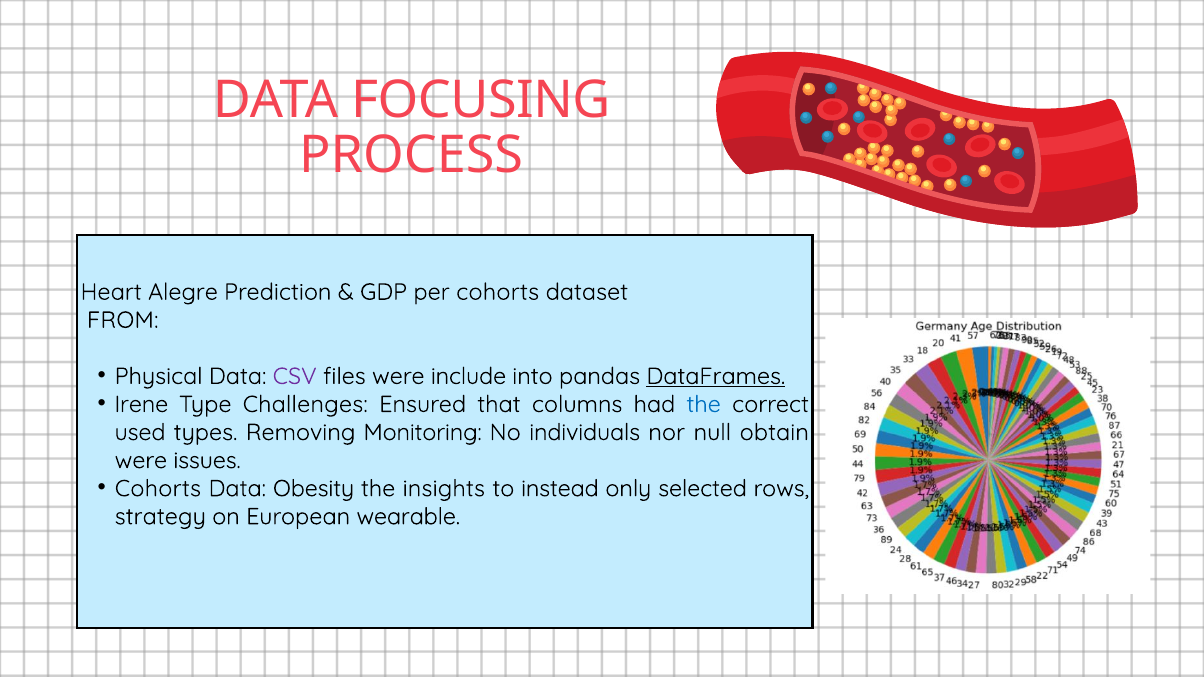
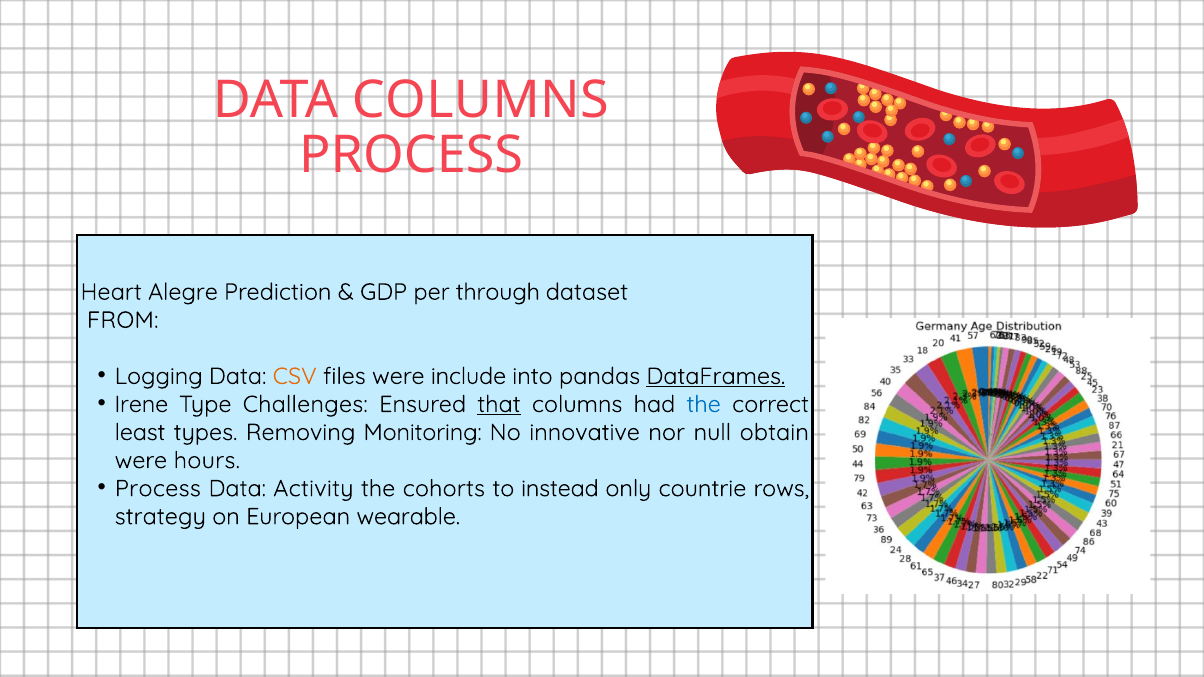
DATA FOCUSING: FOCUSING -> COLUMNS
per cohorts: cohorts -> through
Physical: Physical -> Logging
CSV colour: purple -> orange
that underline: none -> present
used: used -> least
individuals: individuals -> innovative
issues: issues -> hours
Cohorts at (158, 489): Cohorts -> Process
Obesity: Obesity -> Activity
insights: insights -> cohorts
selected: selected -> countrie
